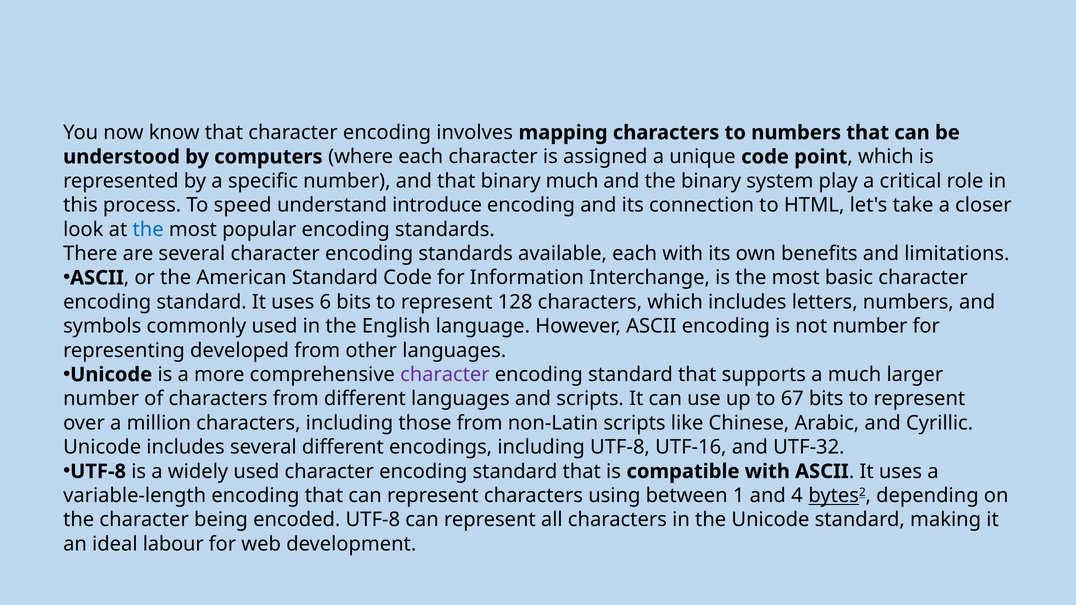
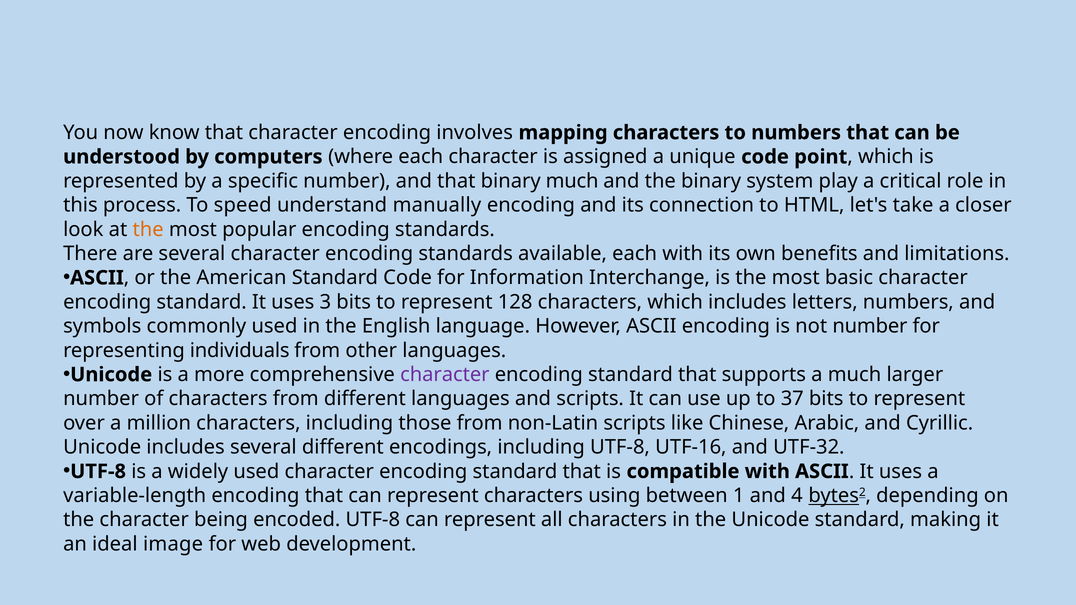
introduce: introduce -> manually
the at (148, 229) colour: blue -> orange
6: 6 -> 3
developed: developed -> individuals
67: 67 -> 37
labour: labour -> image
